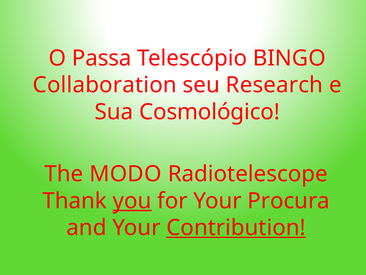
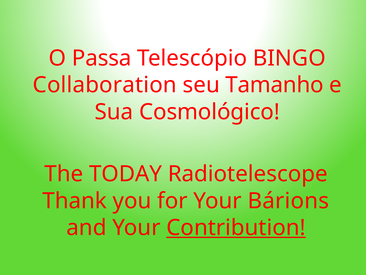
Research: Research -> Tamanho
MODO: MODO -> TODAY
you underline: present -> none
Procura: Procura -> Bárions
